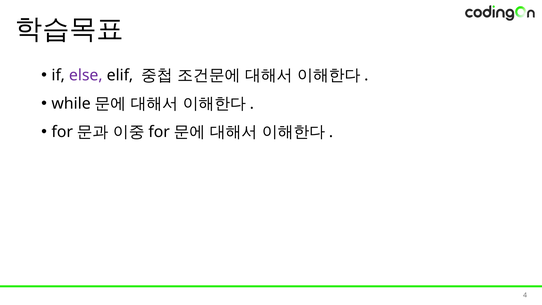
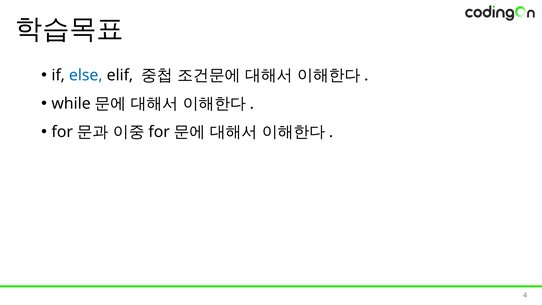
else colour: purple -> blue
